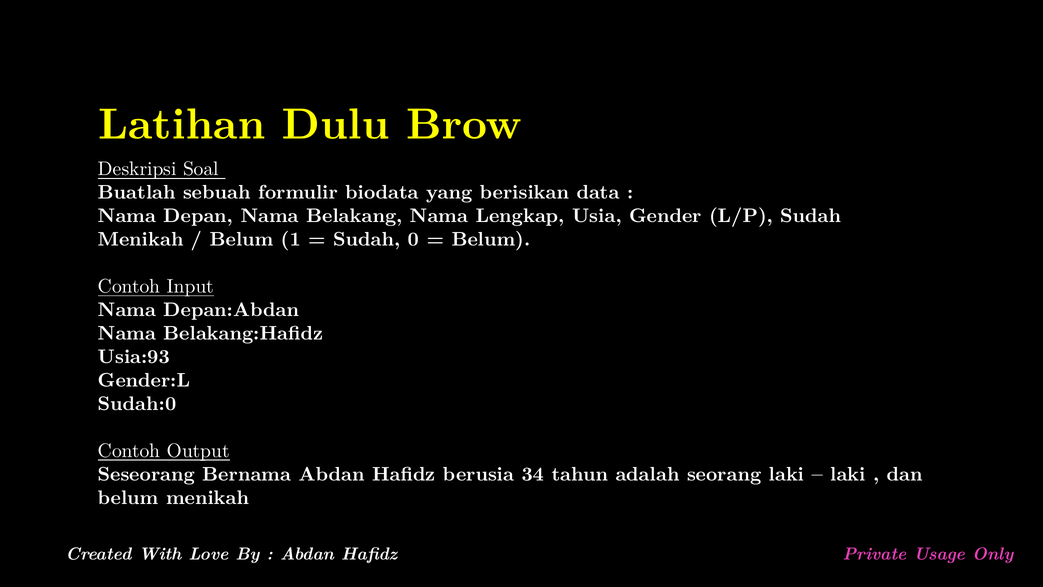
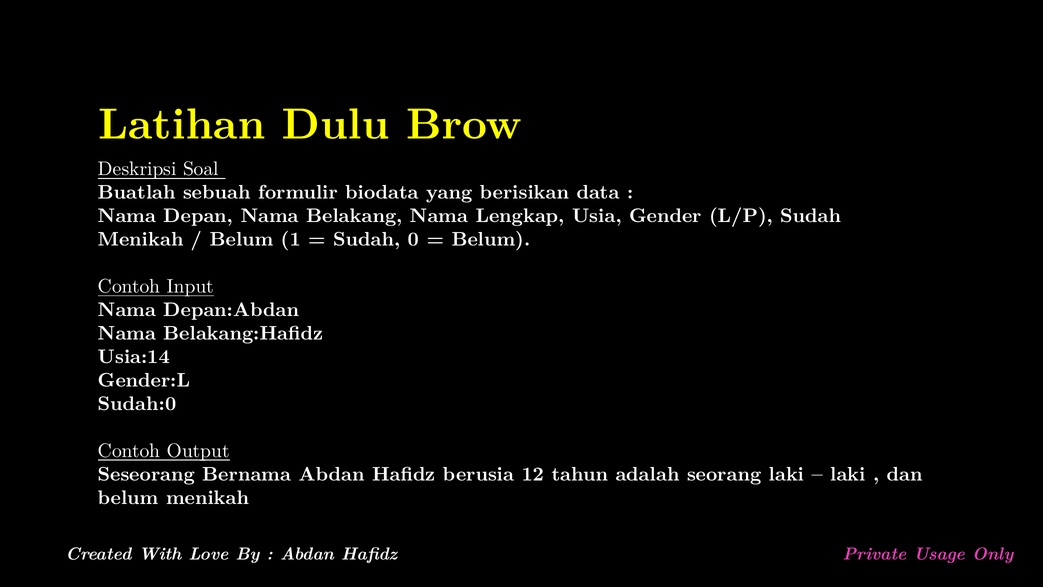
Usia:93: Usia:93 -> Usia:14
34: 34 -> 12
